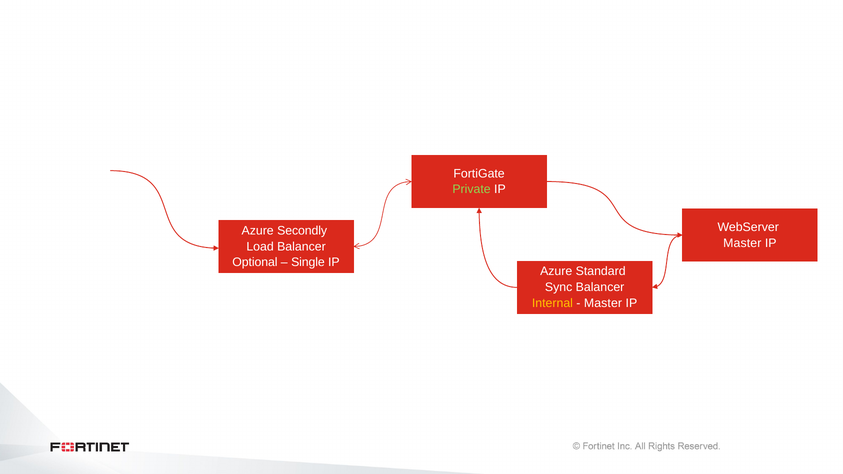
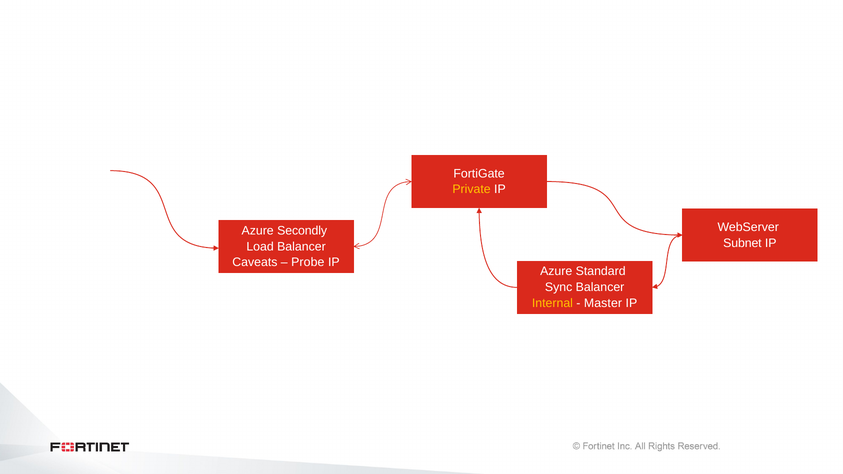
Private colour: light green -> yellow
Master at (742, 243): Master -> Subnet
Optional: Optional -> Caveats
Single: Single -> Probe
